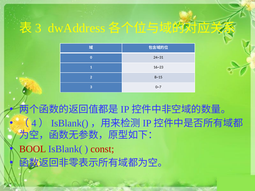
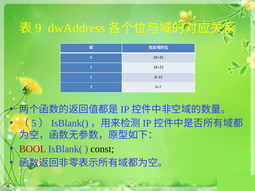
3 at (38, 28): 3 -> 9
4: 4 -> 5
const colour: red -> black
